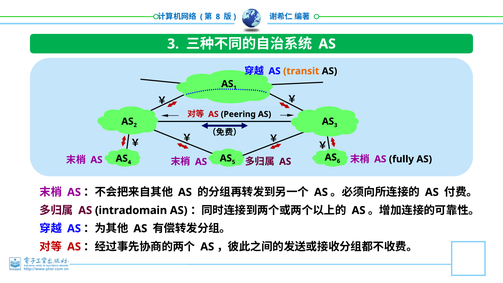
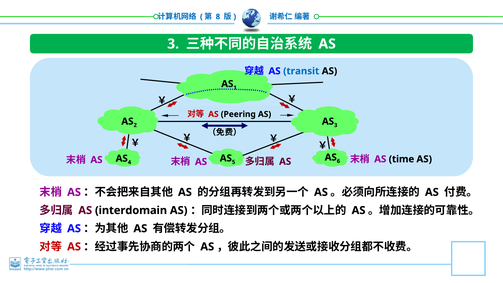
transit colour: orange -> blue
fully: fully -> time
intradomain: intradomain -> interdomain
